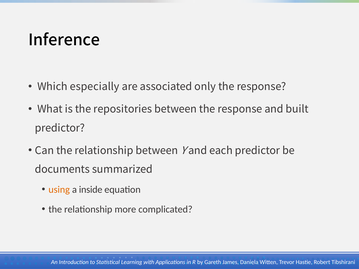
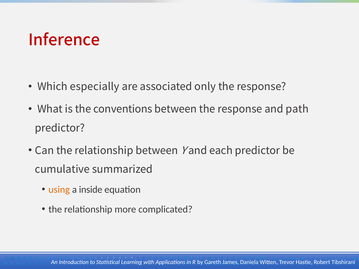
Inference colour: black -> red
repositories: repositories -> conventions
built: built -> path
documents: documents -> cumulative
